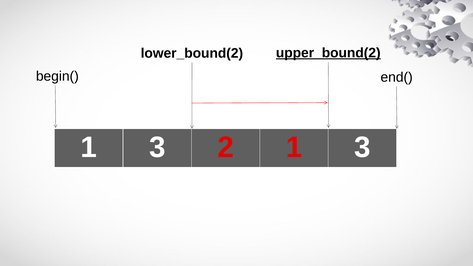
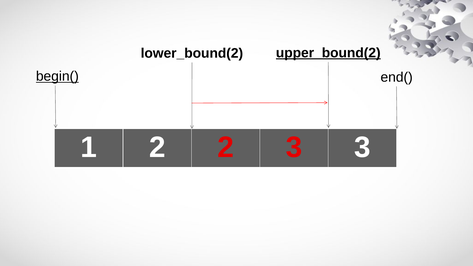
begin( underline: none -> present
3 at (157, 148): 3 -> 2
2 1: 1 -> 3
